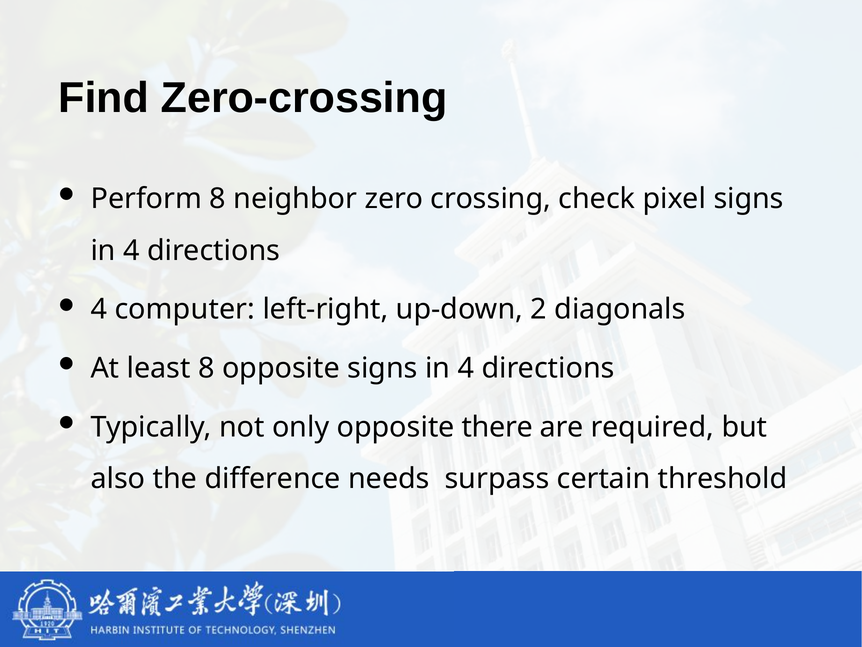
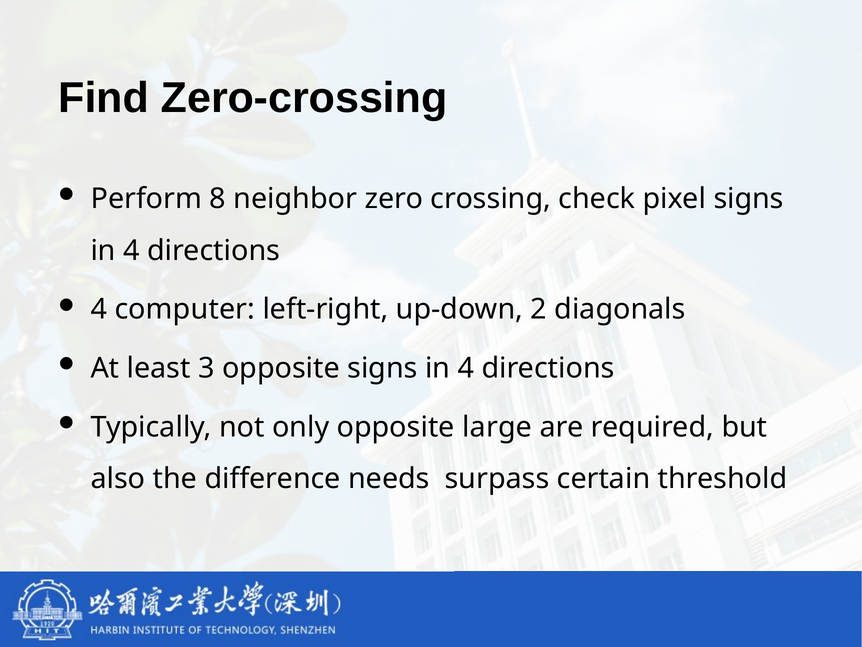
least 8: 8 -> 3
there: there -> large
